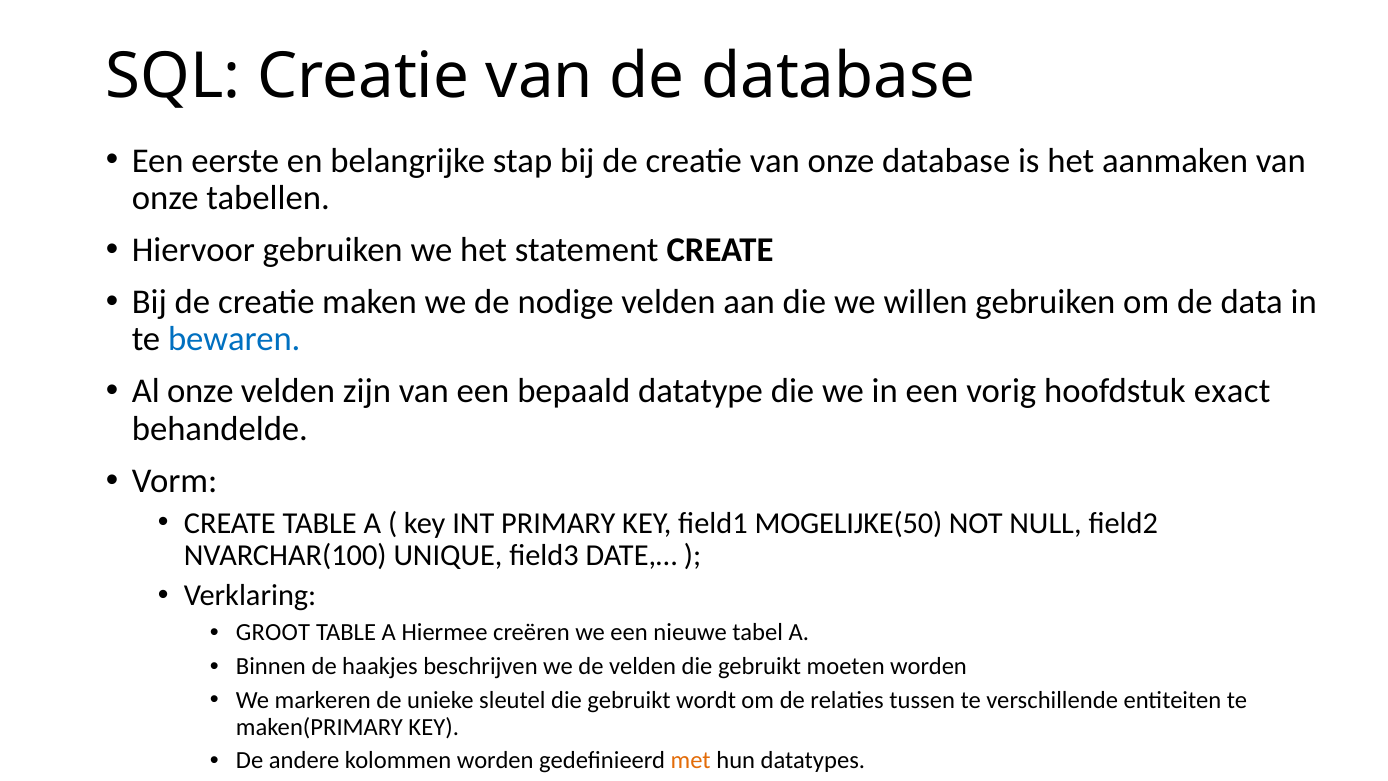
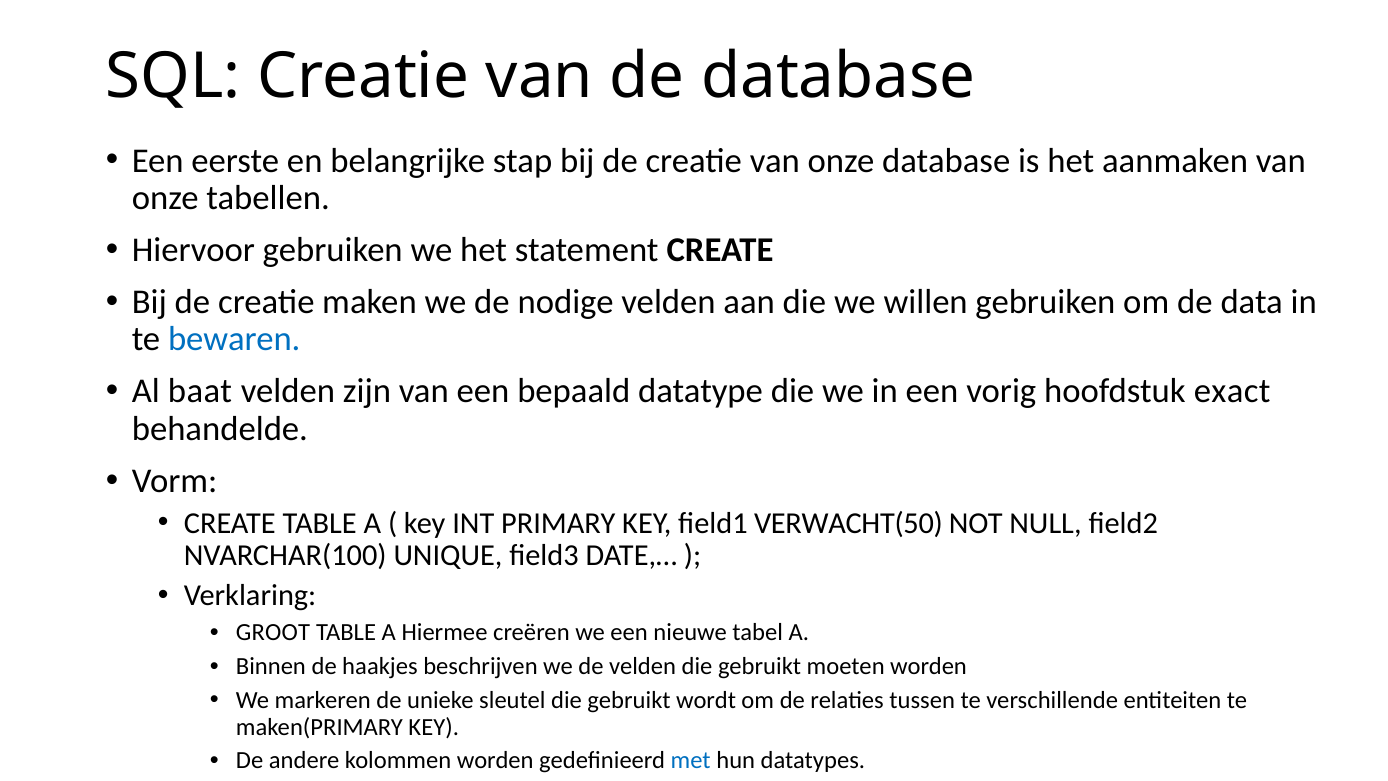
Al onze: onze -> baat
MOGELIJKE(50: MOGELIJKE(50 -> VERWACHT(50
met colour: orange -> blue
